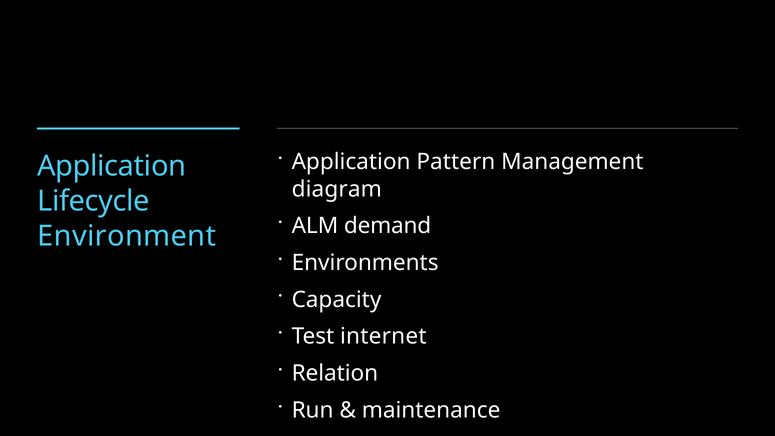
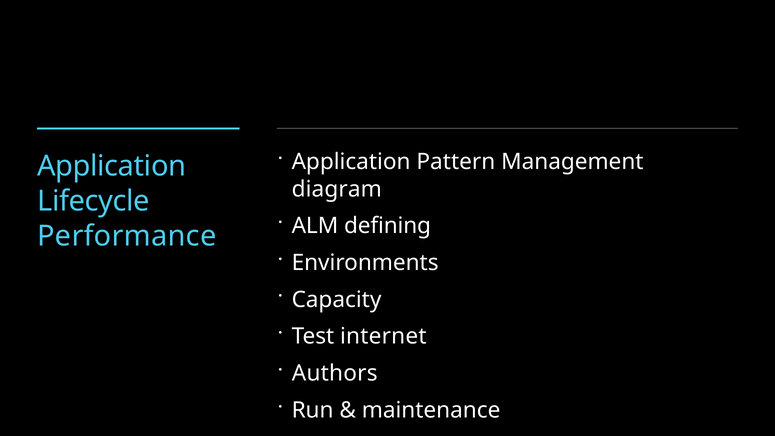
demand: demand -> defining
Environment: Environment -> Performance
Relation: Relation -> Authors
